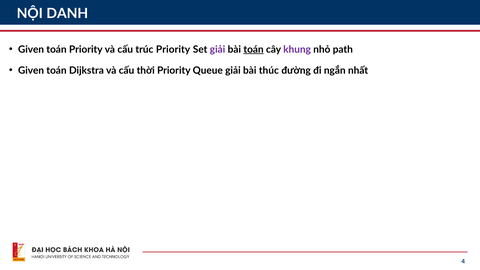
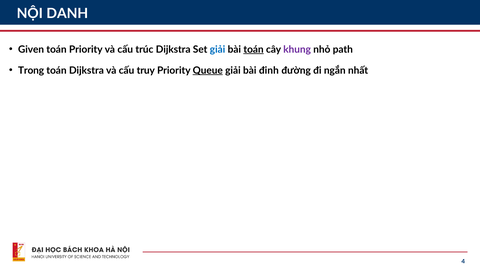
trúc Priority: Priority -> Dijkstra
giải at (218, 49) colour: purple -> blue
Given at (31, 70): Given -> Trong
thời: thời -> truy
Queue underline: none -> present
thúc: thúc -> đinh
